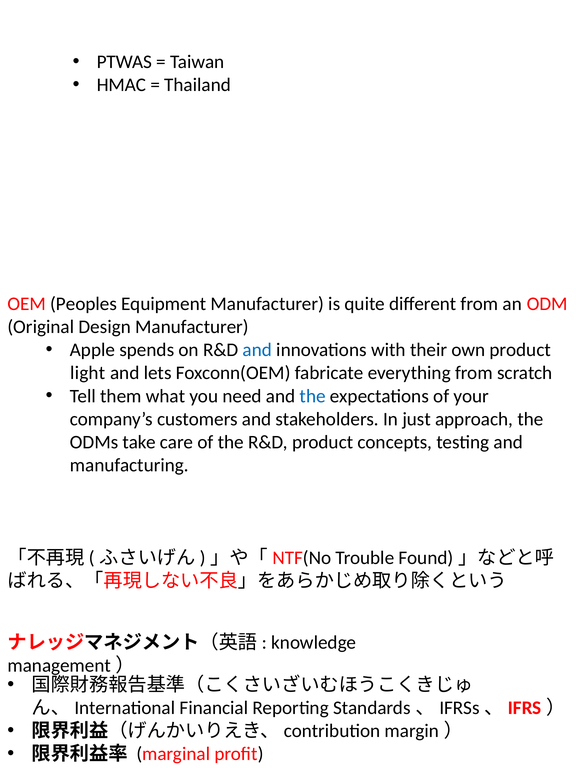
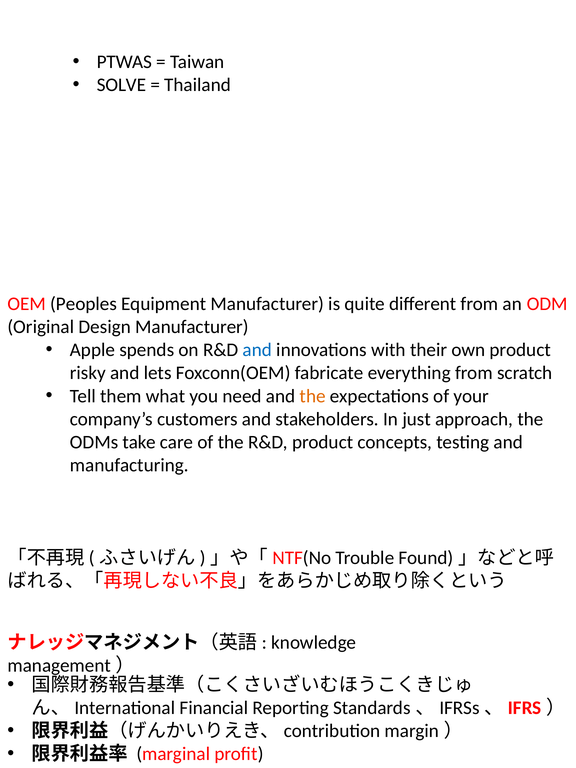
HMAC: HMAC -> SOLVE
light: light -> risky
the at (313, 396) colour: blue -> orange
